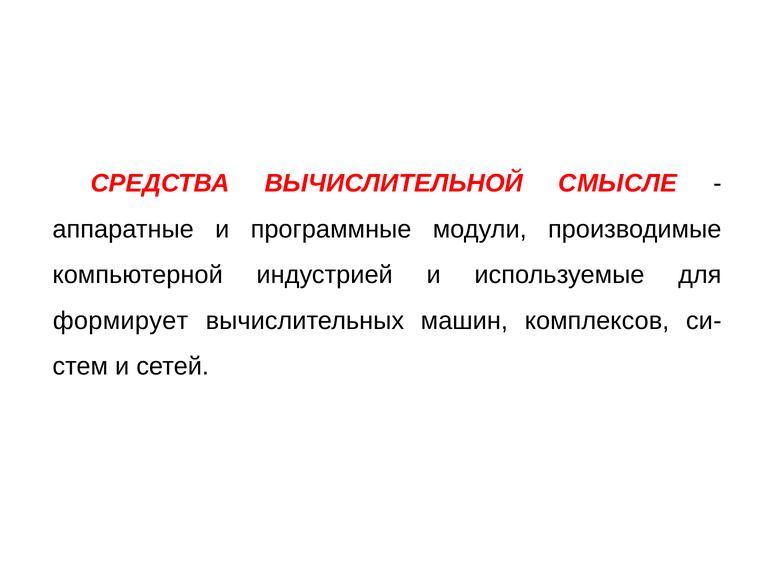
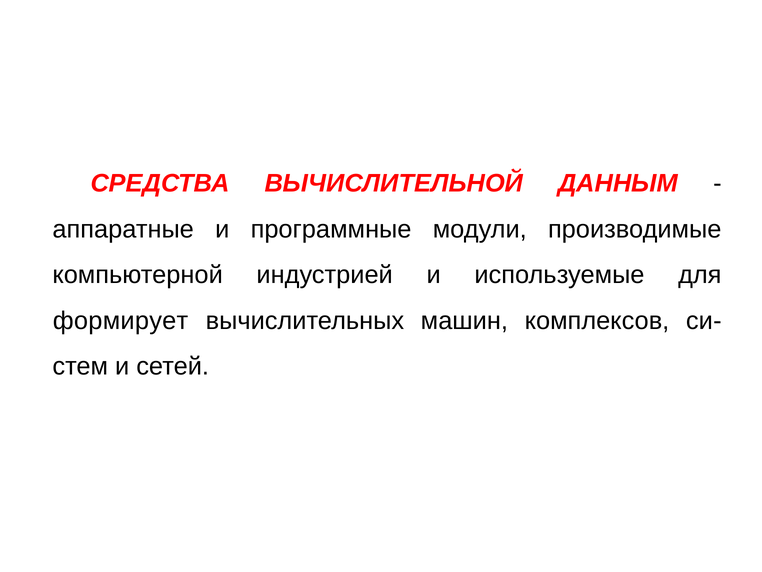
СМЫСЛЕ: СМЫСЛЕ -> ДАННЫМ
